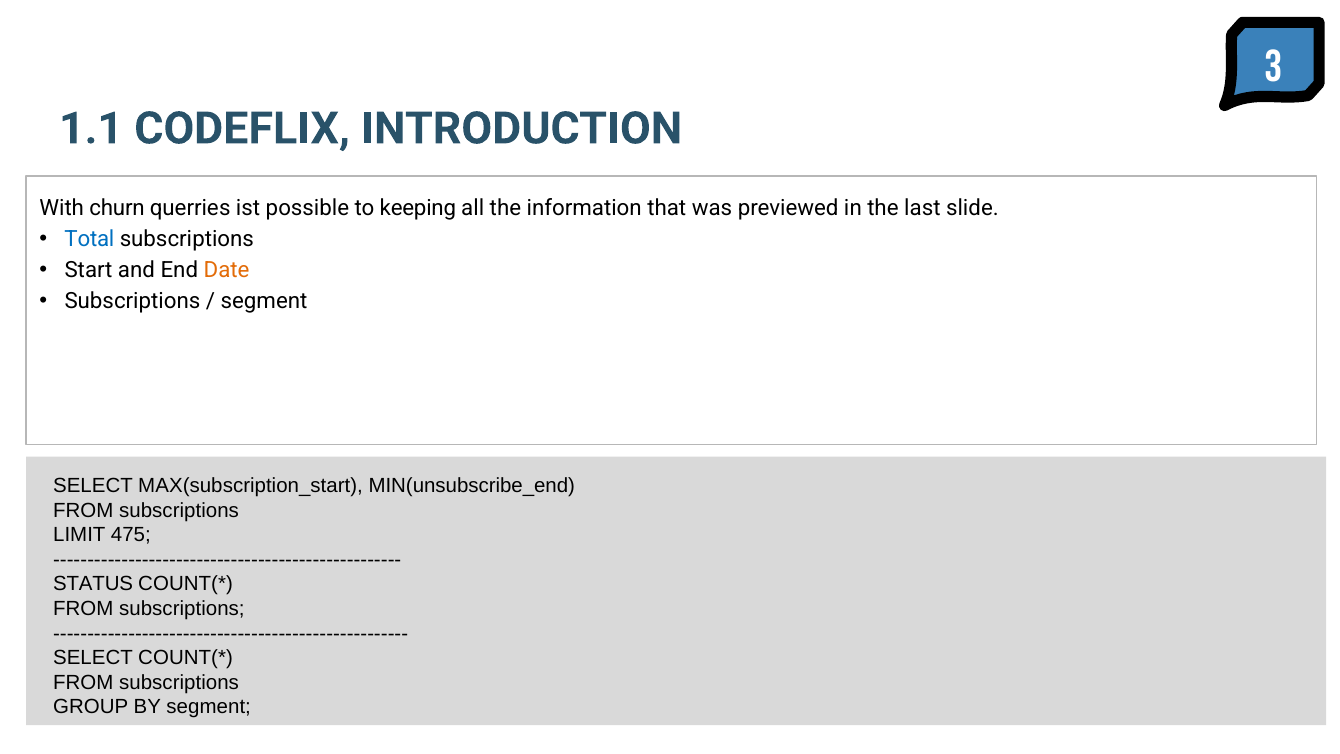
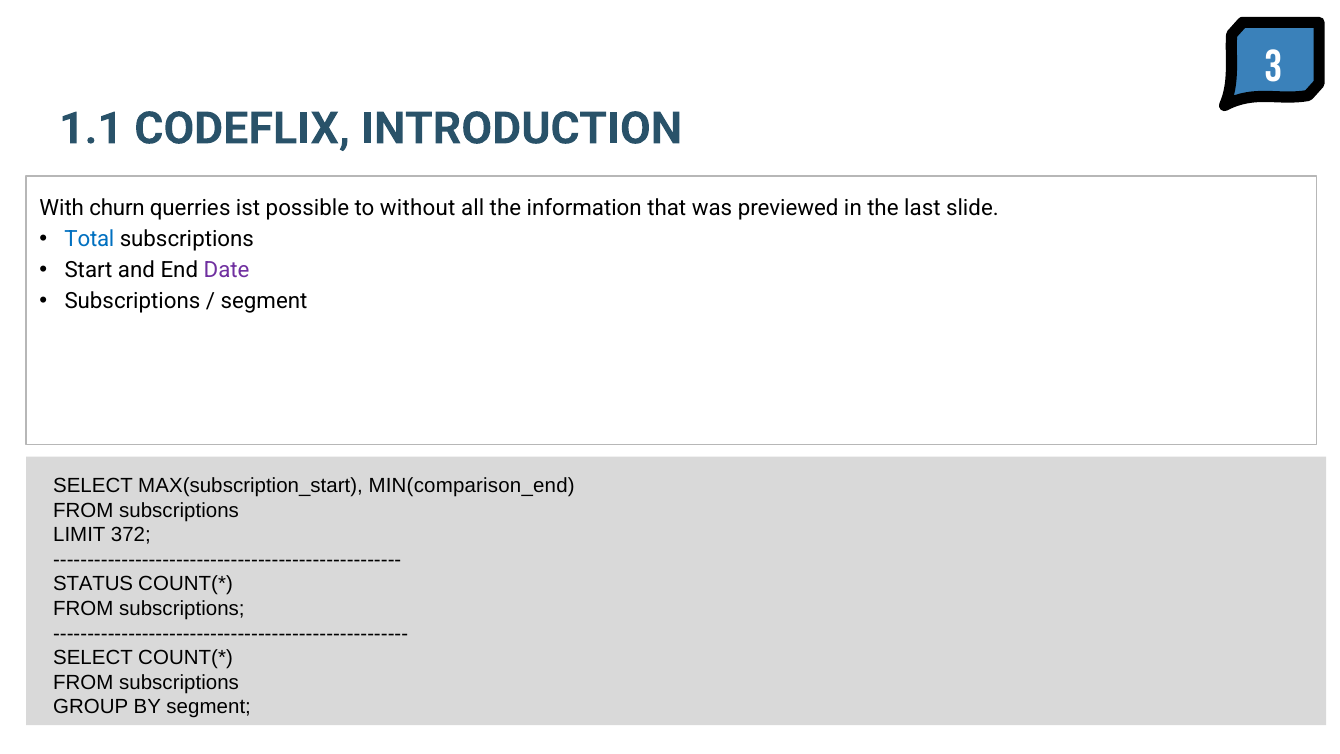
keeping: keeping -> without
Date colour: orange -> purple
MIN(unsubscribe_end: MIN(unsubscribe_end -> MIN(comparison_end
475: 475 -> 372
